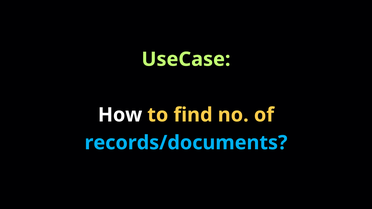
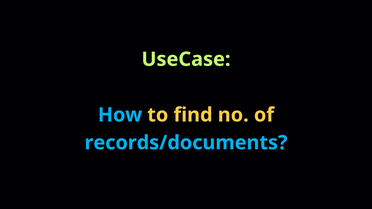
How colour: white -> light blue
